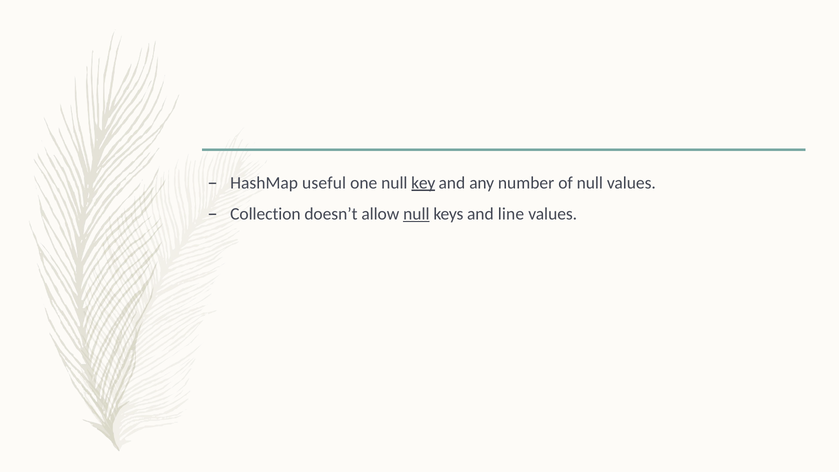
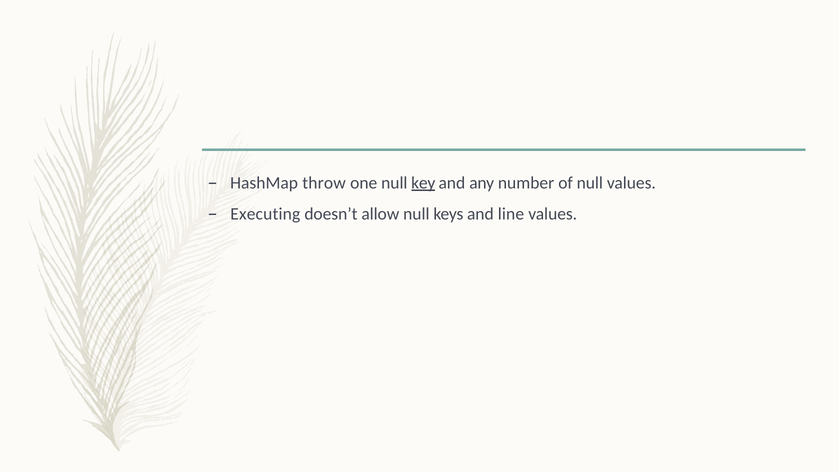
useful: useful -> throw
Collection: Collection -> Executing
null at (416, 214) underline: present -> none
